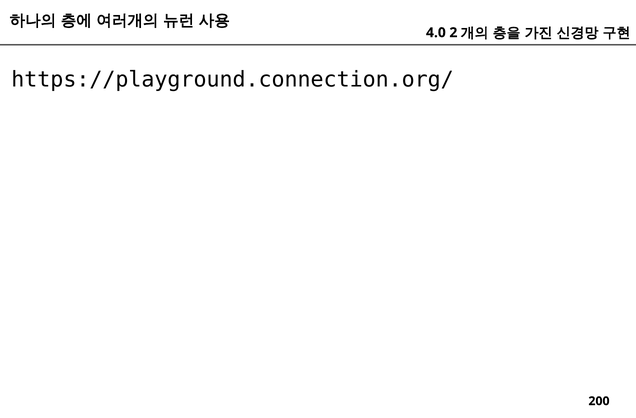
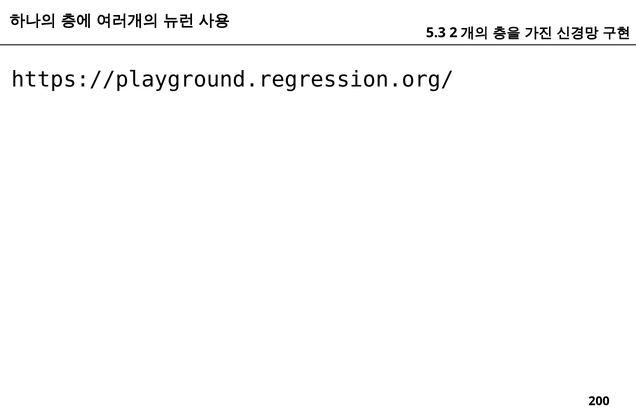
4.0: 4.0 -> 5.3
https://playground.connection.org/: https://playground.connection.org/ -> https://playground.regression.org/
